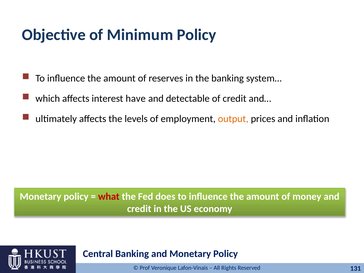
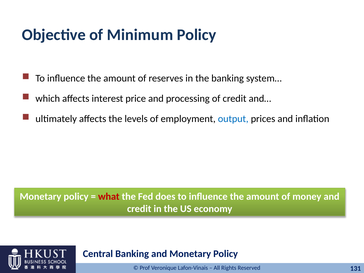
have: have -> price
detectable: detectable -> processing
output colour: orange -> blue
